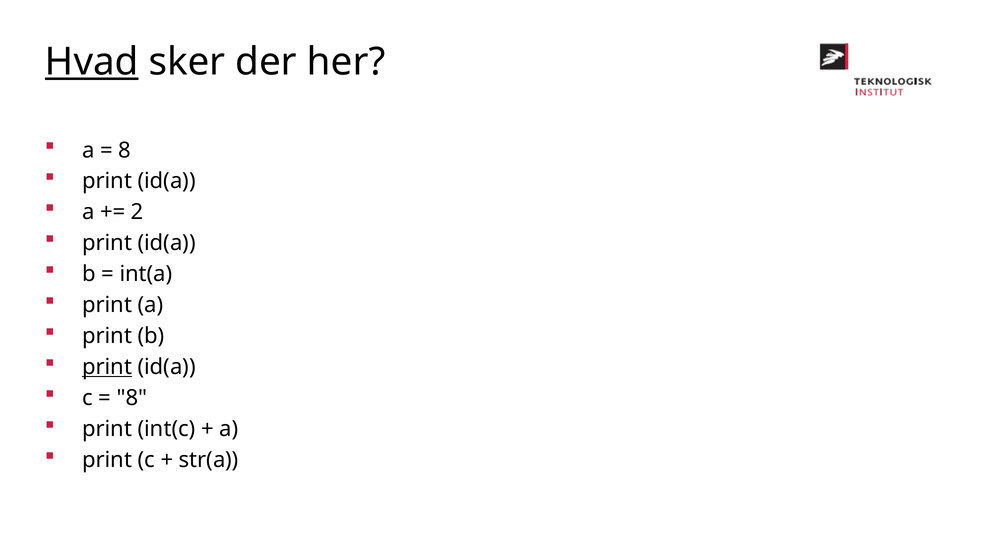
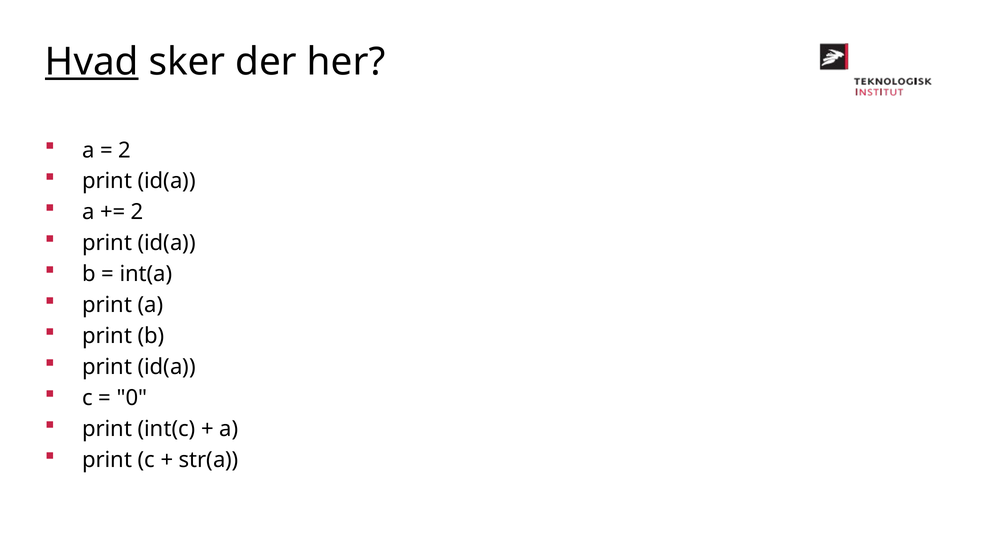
8 at (125, 150): 8 -> 2
print at (107, 367) underline: present -> none
8 at (132, 398): 8 -> 0
